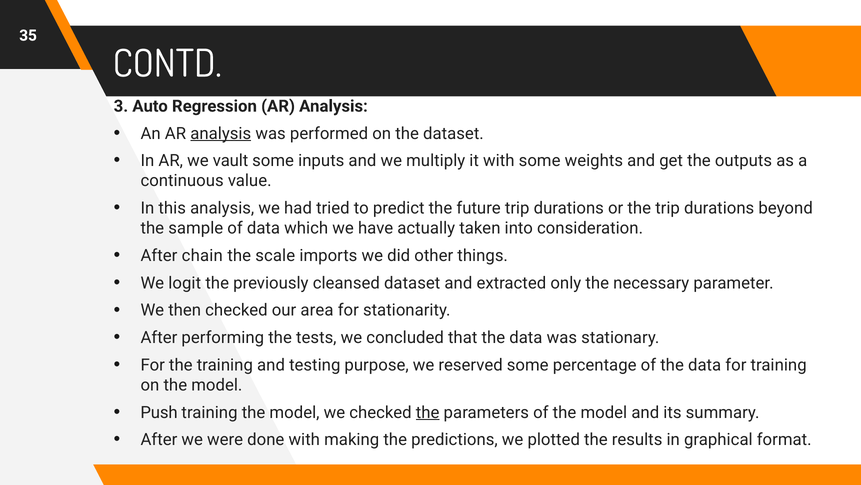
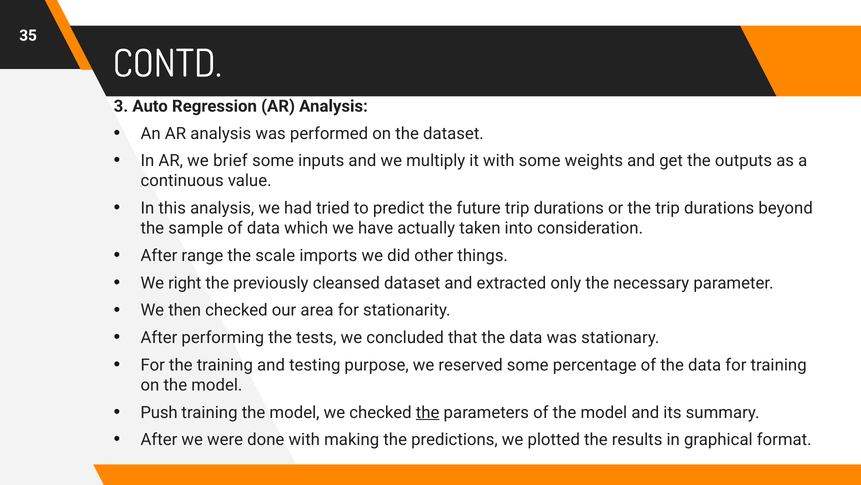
analysis at (221, 133) underline: present -> none
vault: vault -> brief
chain: chain -> range
logit: logit -> right
